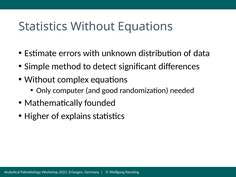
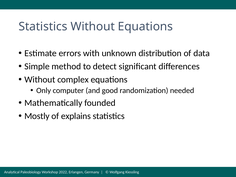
Higher: Higher -> Mostly
